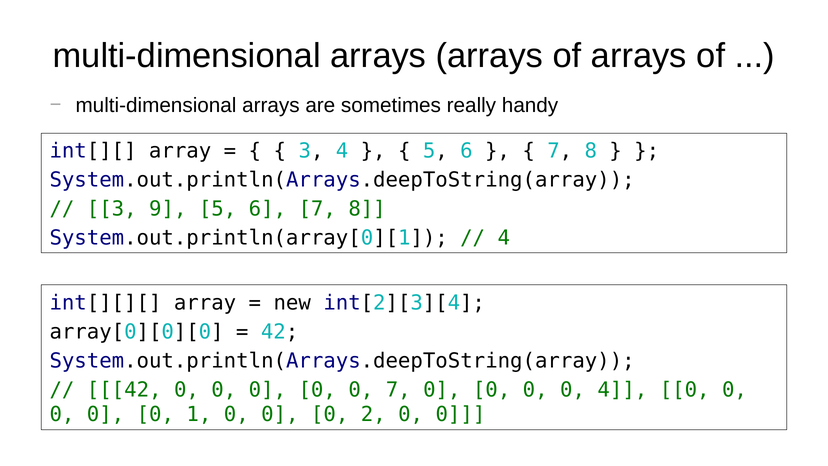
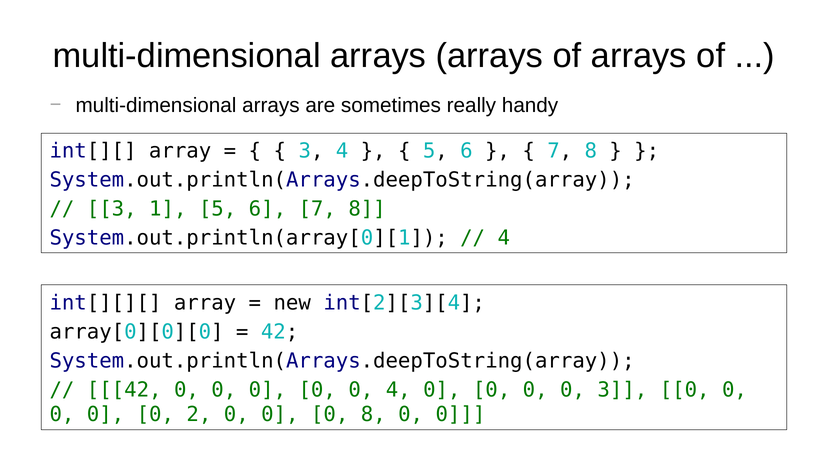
9: 9 -> 1
0 7: 7 -> 4
0 4: 4 -> 3
1: 1 -> 2
0 2: 2 -> 8
